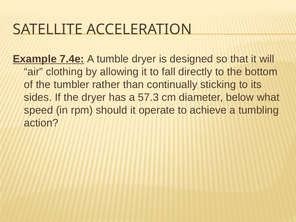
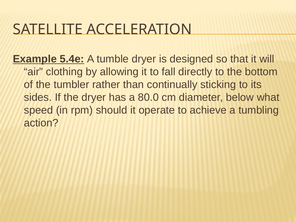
7.4e: 7.4e -> 5.4e
57.3: 57.3 -> 80.0
